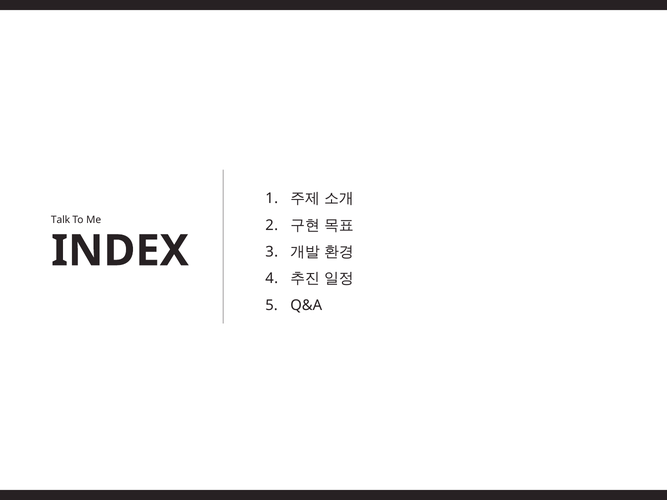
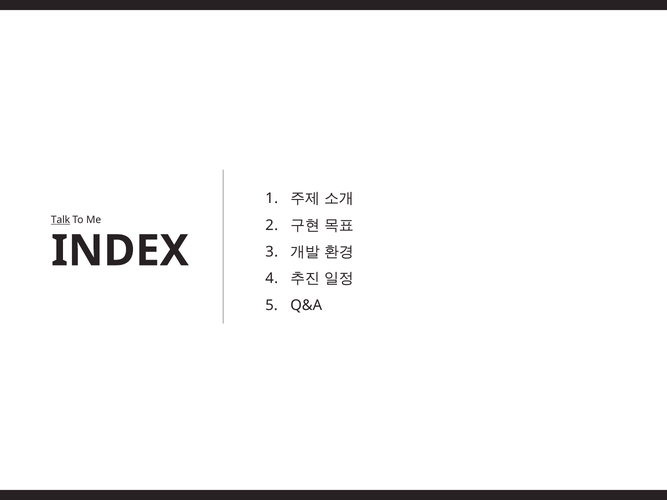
Talk underline: none -> present
